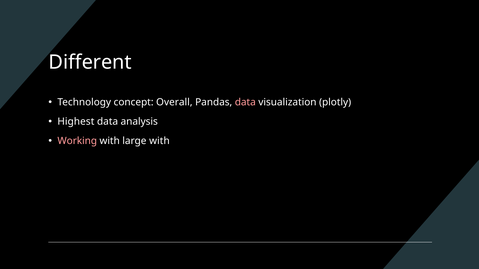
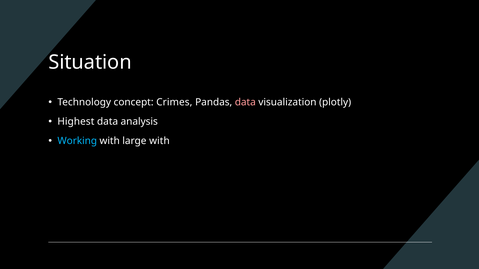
Different: Different -> Situation
Overall: Overall -> Crimes
Working colour: pink -> light blue
